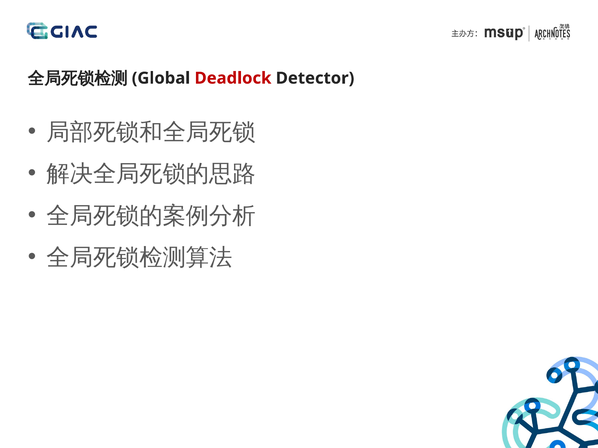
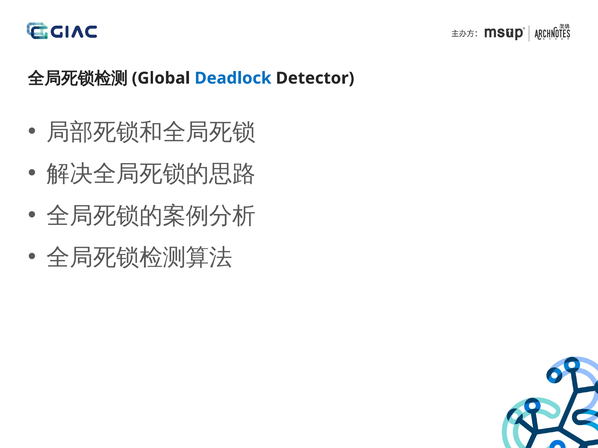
Deadlock colour: red -> blue
